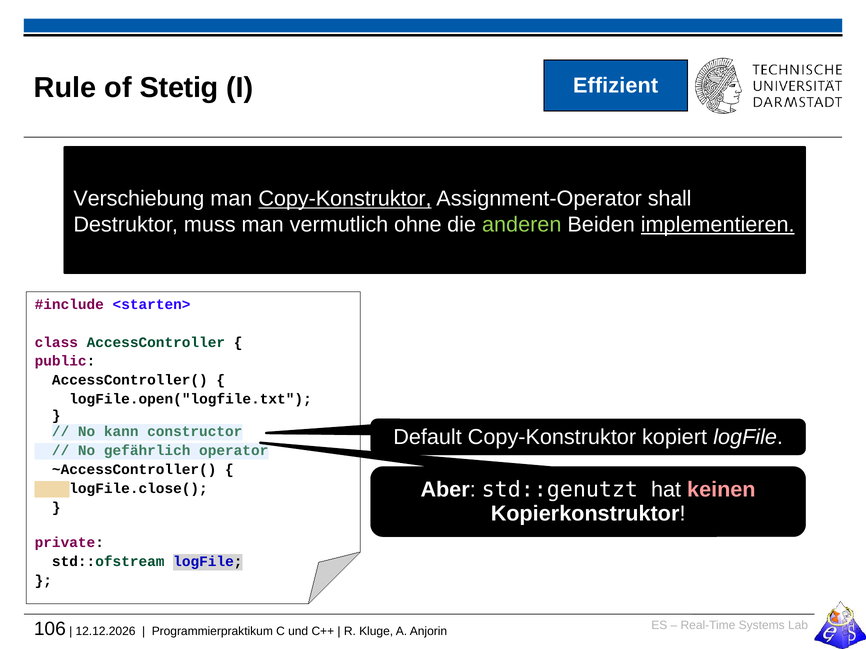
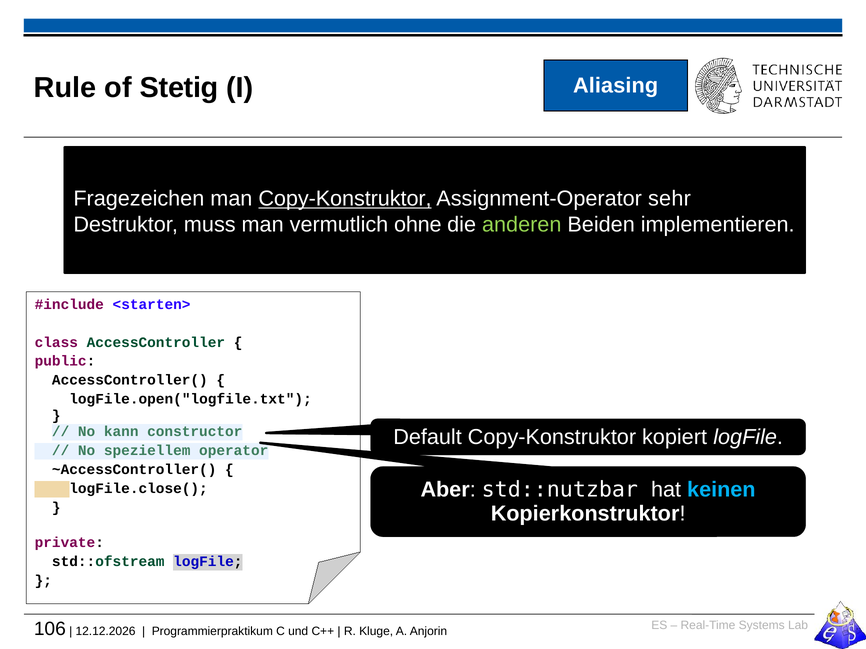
Effizient: Effizient -> Aliasing
Verschiebung: Verschiebung -> Fragezeichen
shall: shall -> sehr
implementieren underline: present -> none
gefährlich: gefährlich -> speziellem
std::genutzt: std::genutzt -> std::nutzbar
keinen colour: pink -> light blue
